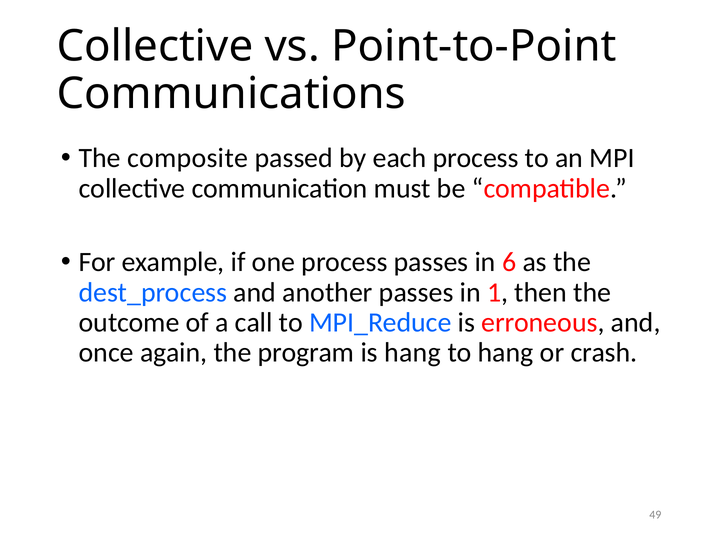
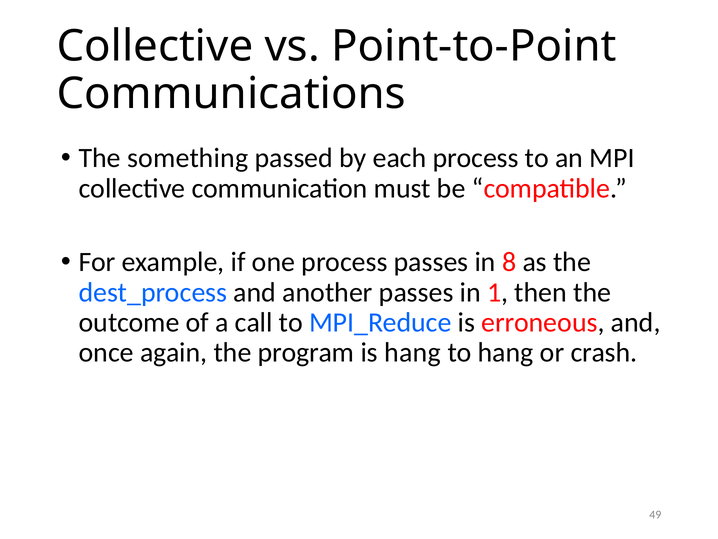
composite: composite -> something
6: 6 -> 8
